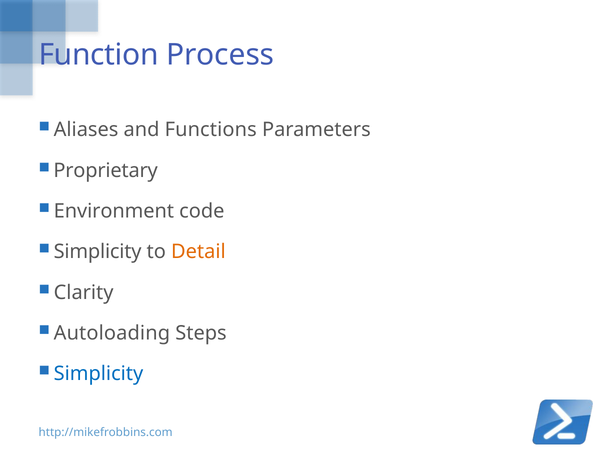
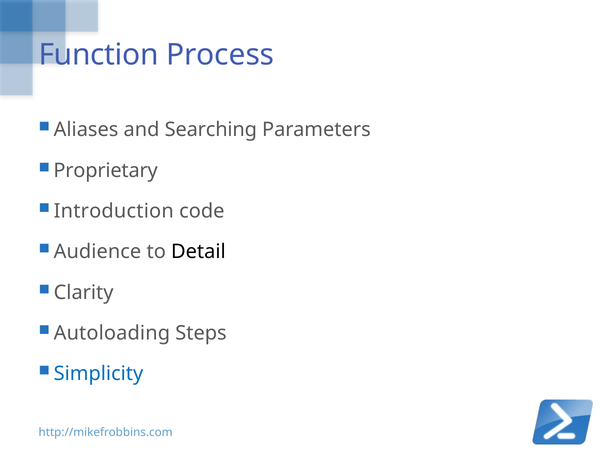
Functions: Functions -> Searching
Environment: Environment -> Introduction
Simplicity at (98, 252): Simplicity -> Audience
Detail colour: orange -> black
